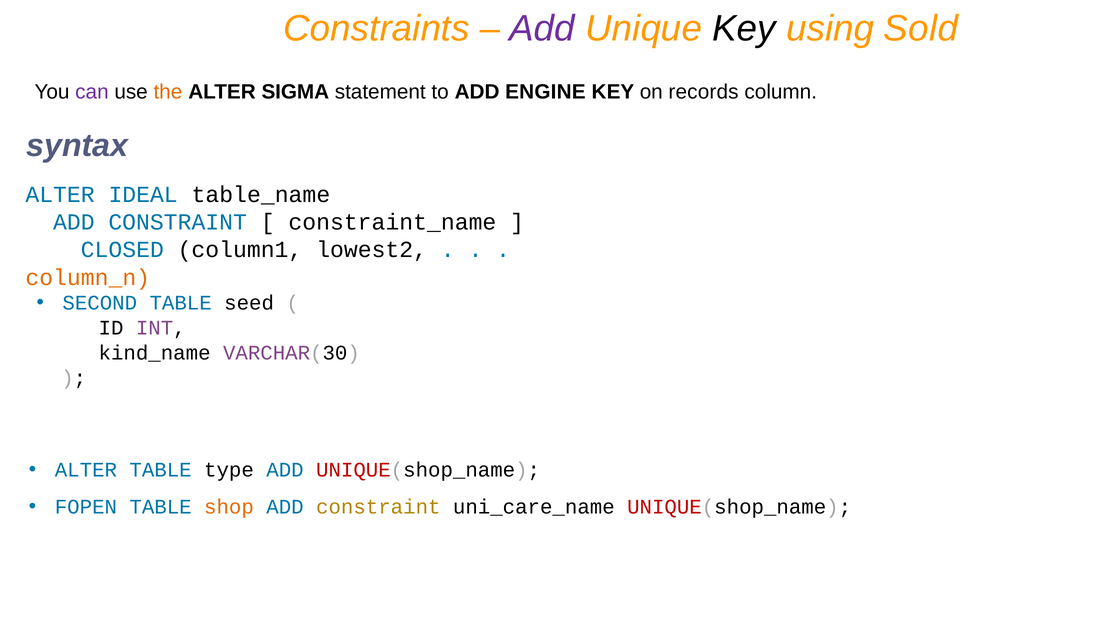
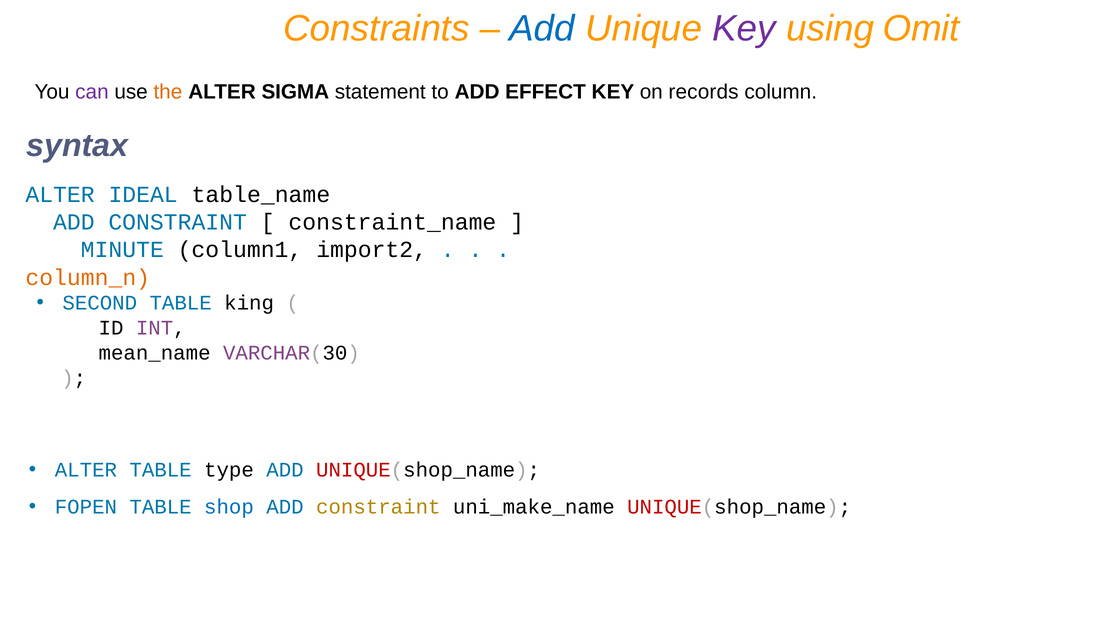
Add at (542, 29) colour: purple -> blue
Key at (744, 29) colour: black -> purple
Sold: Sold -> Omit
ENGINE: ENGINE -> EFFECT
CLOSED: CLOSED -> MINUTE
lowest2: lowest2 -> import2
seed: seed -> king
kind_name: kind_name -> mean_name
shop colour: orange -> blue
uni_care_name: uni_care_name -> uni_make_name
